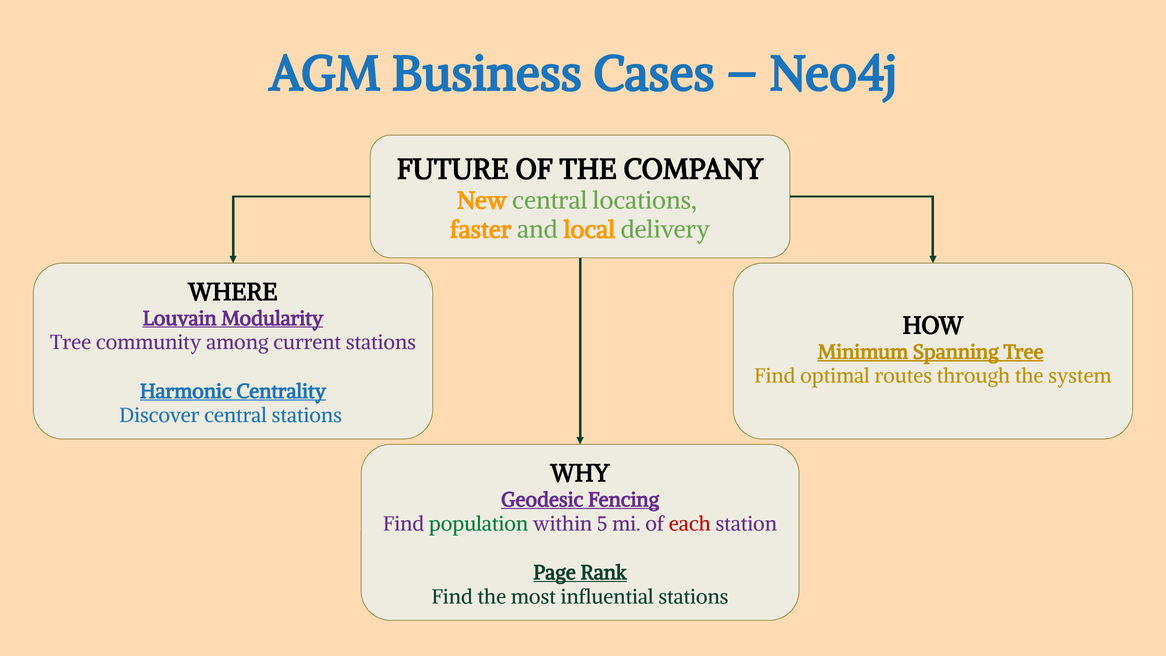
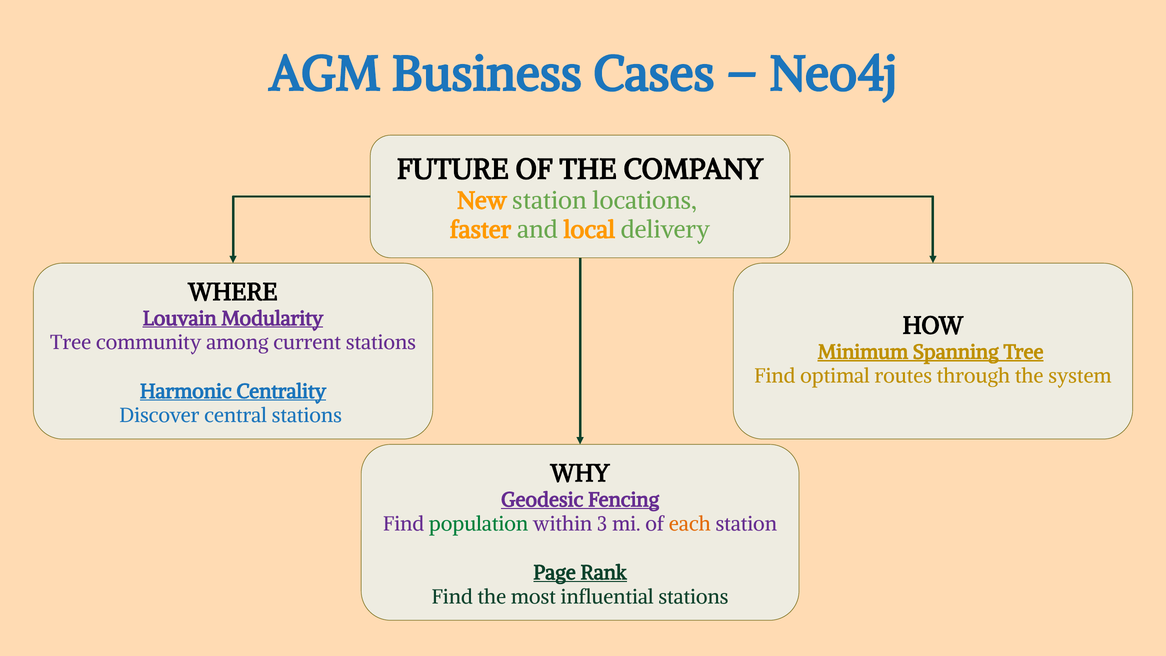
New central: central -> station
5: 5 -> 3
each colour: red -> orange
